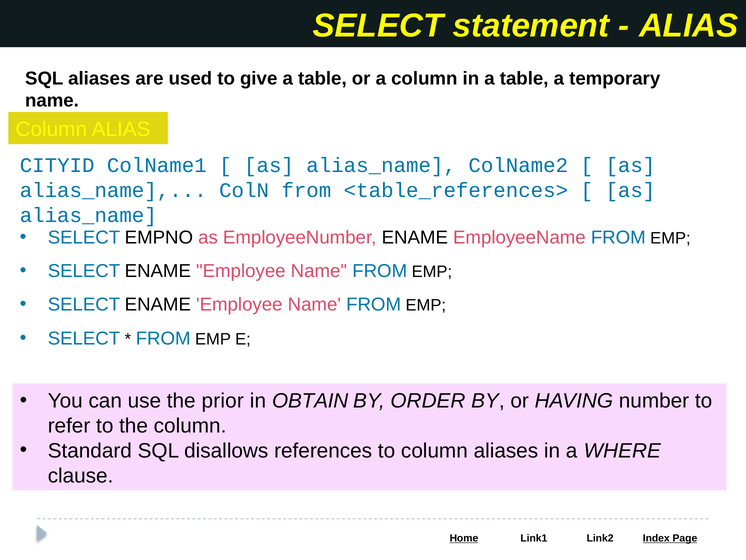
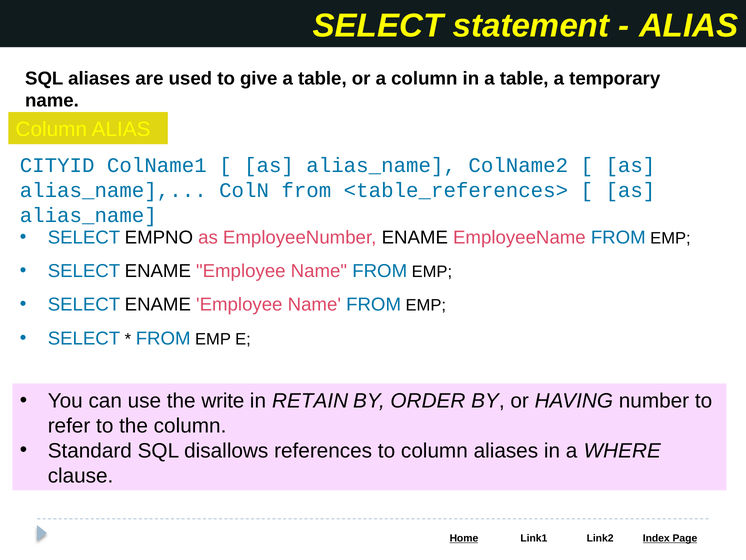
prior: prior -> write
OBTAIN: OBTAIN -> RETAIN
